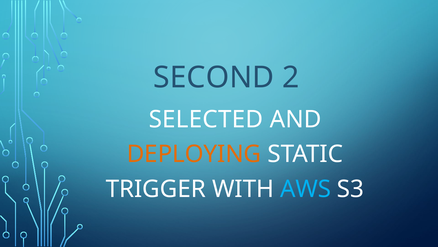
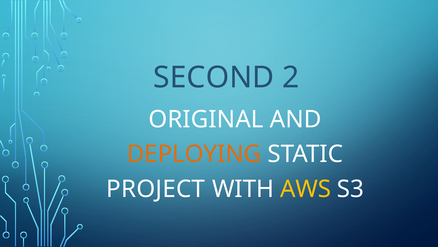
SELECTED: SELECTED -> ORIGINAL
TRIGGER: TRIGGER -> PROJECT
AWS colour: light blue -> yellow
